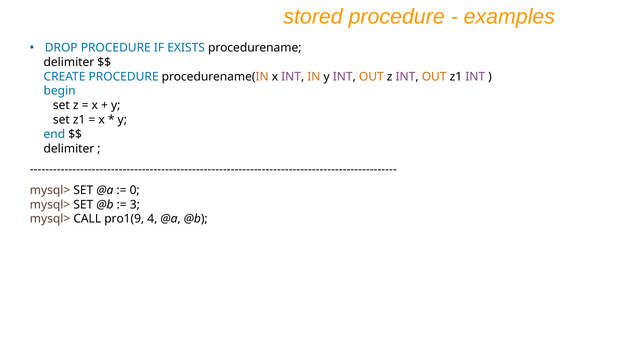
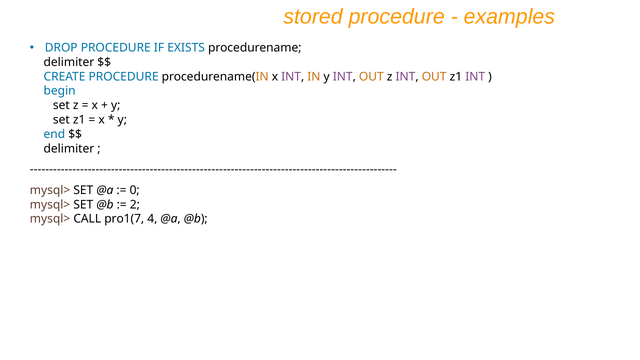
3: 3 -> 2
pro1(9: pro1(9 -> pro1(7
